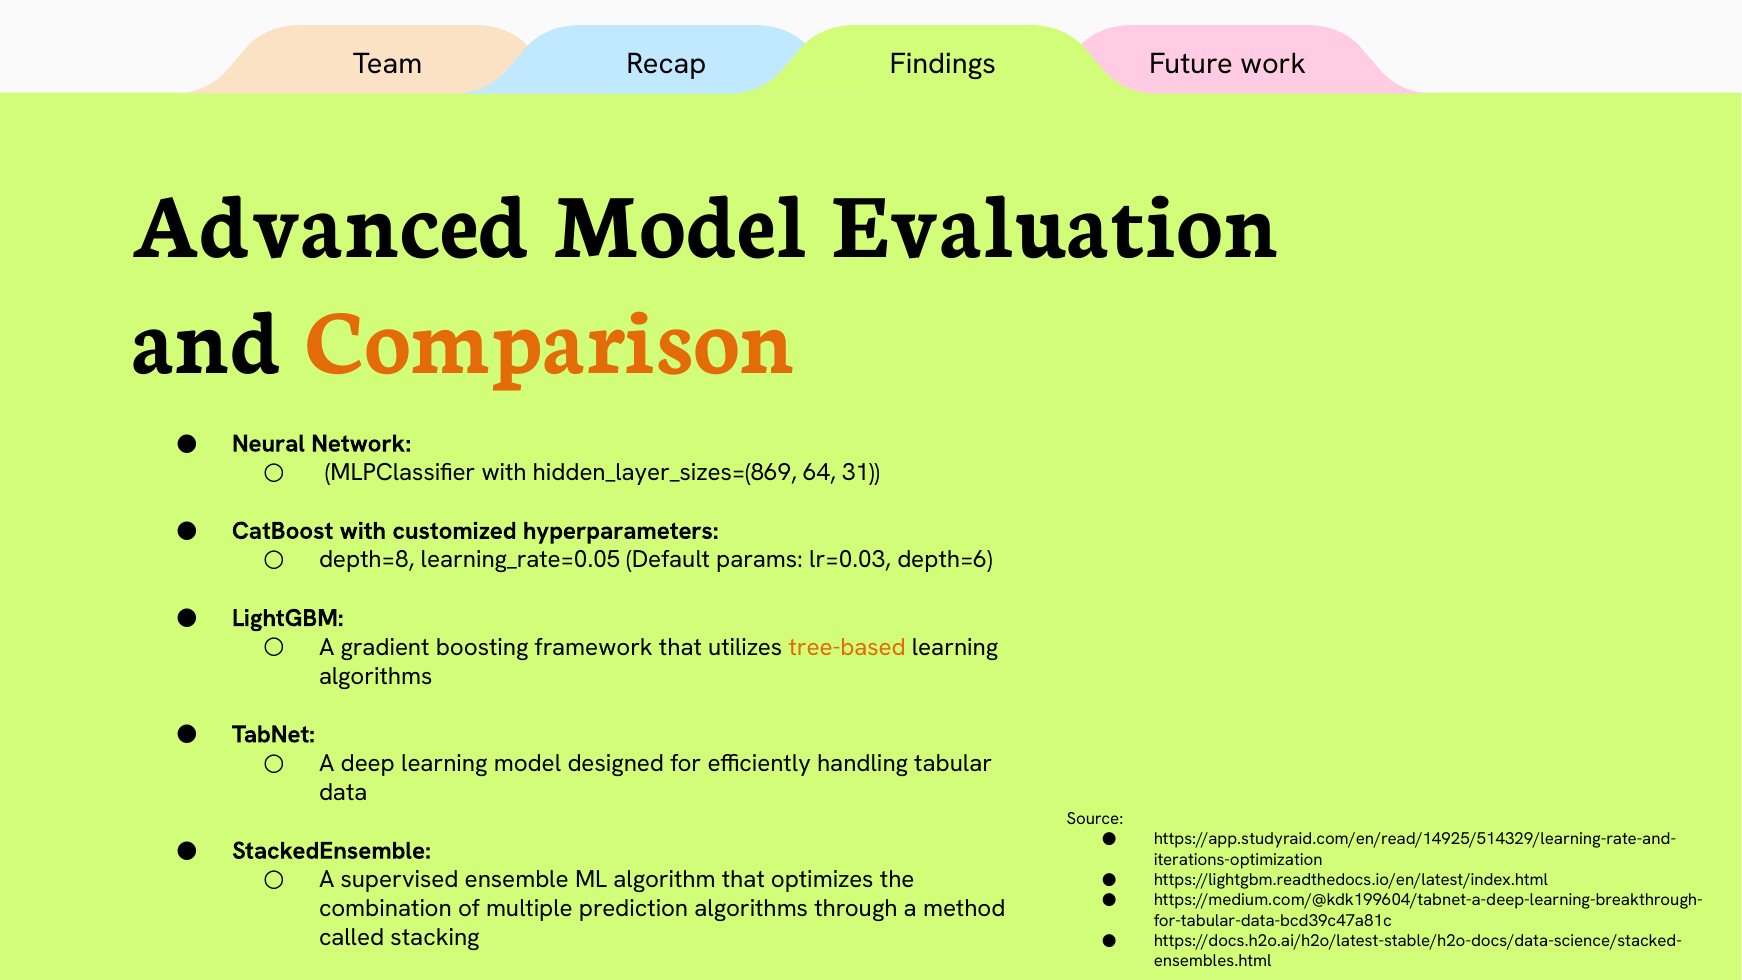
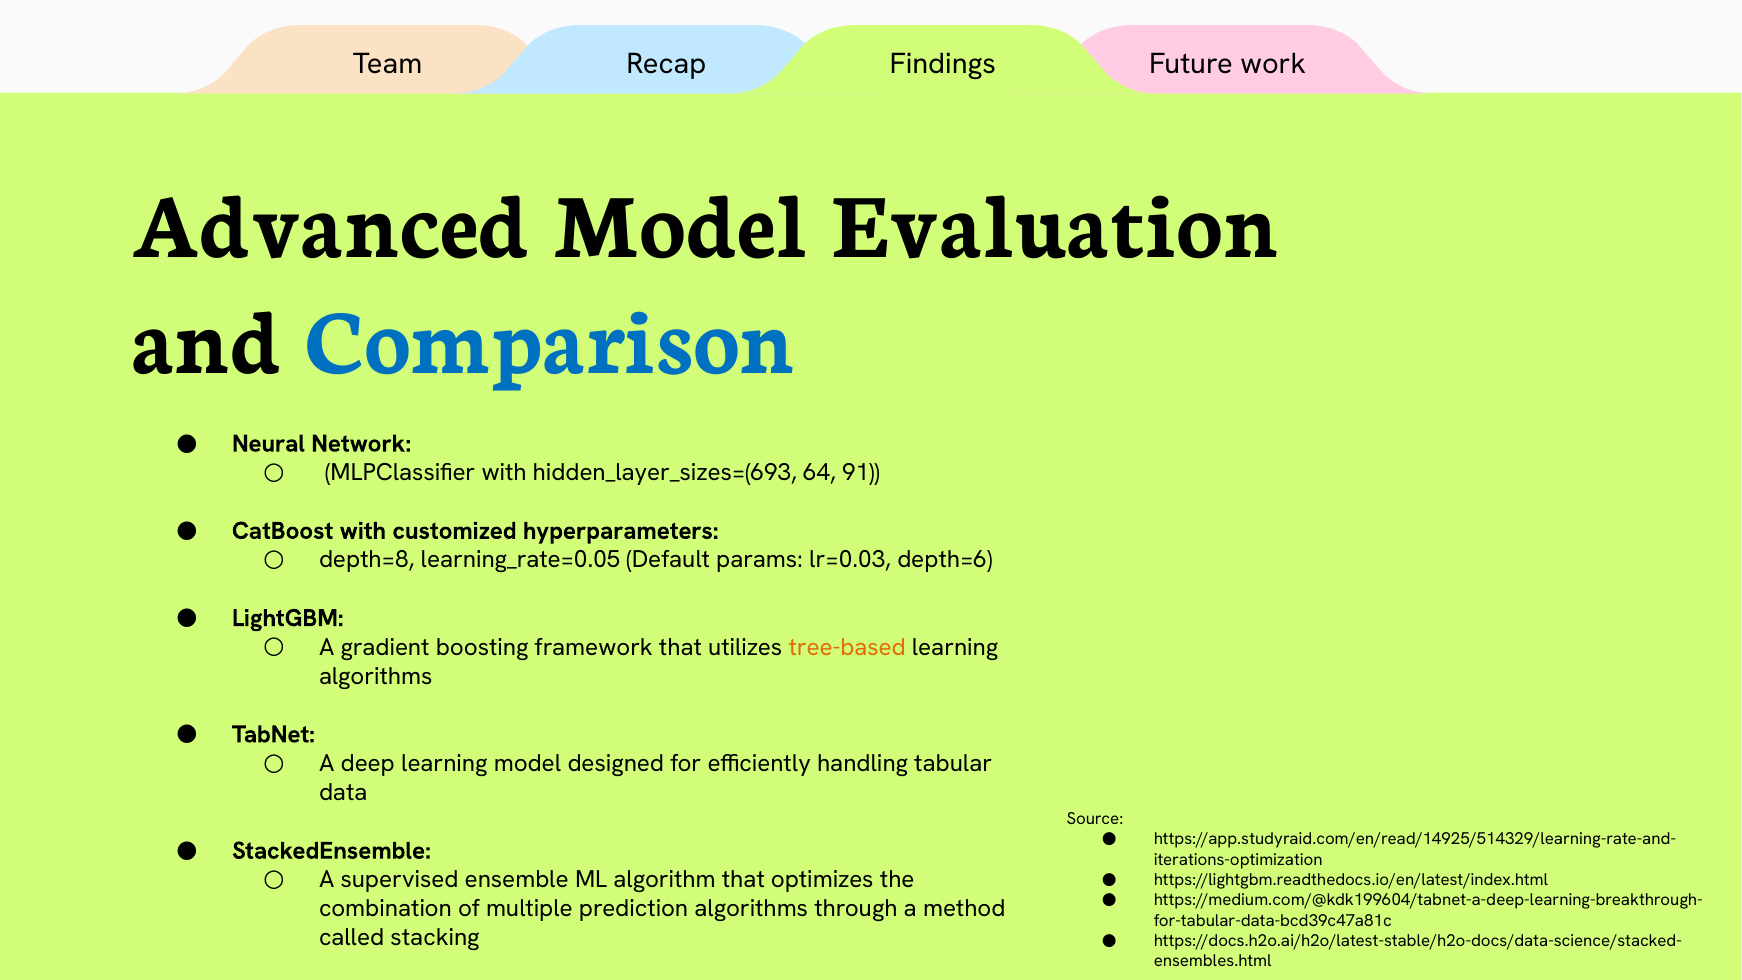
Comparison colour: orange -> blue
hidden_layer_sizes=(869: hidden_layer_sizes=(869 -> hidden_layer_sizes=(693
31: 31 -> 91
